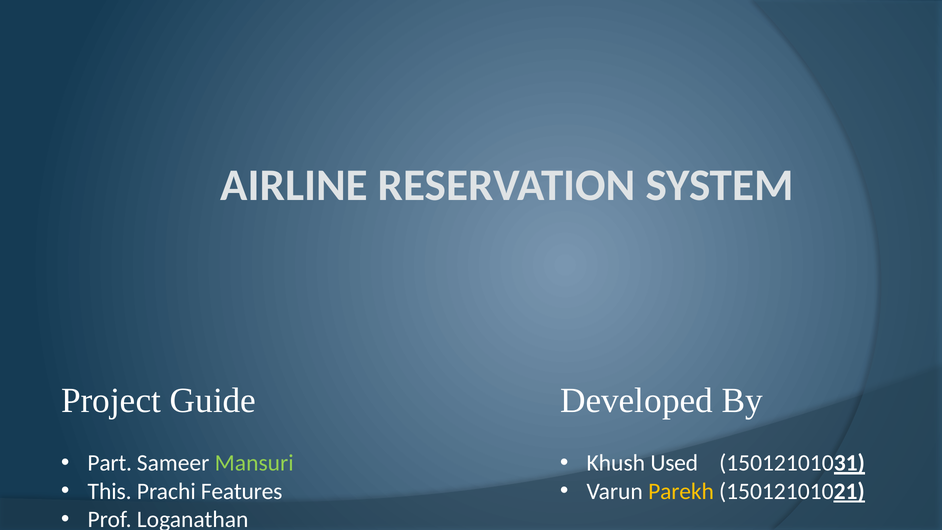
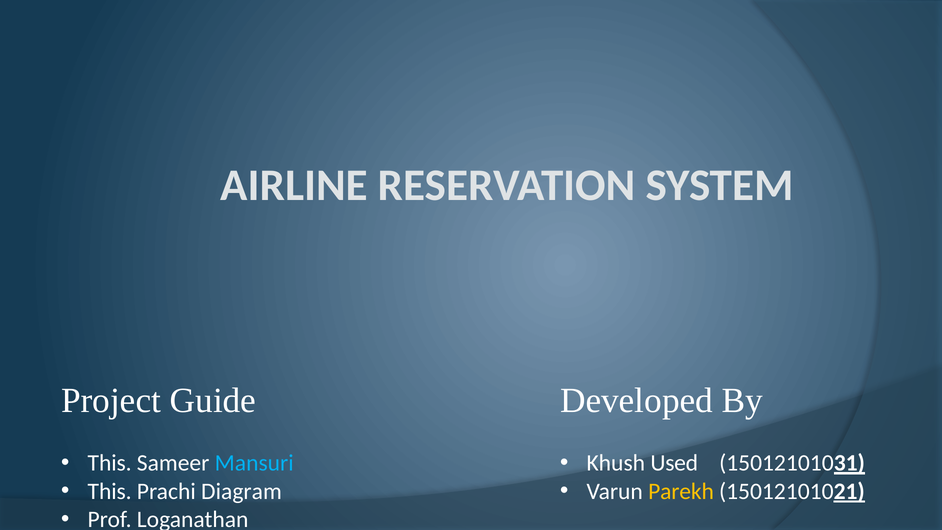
Part at (110, 463): Part -> This
Mansuri colour: light green -> light blue
Features: Features -> Diagram
